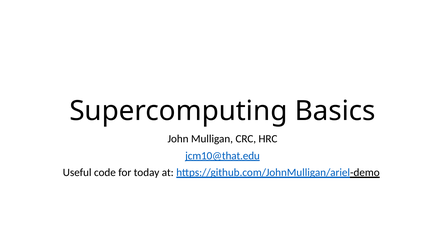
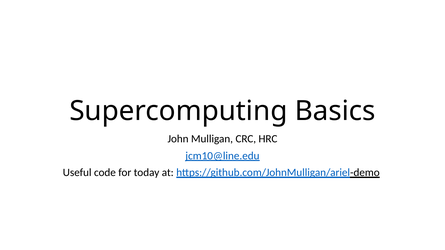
jcm10@that.edu: jcm10@that.edu -> jcm10@line.edu
